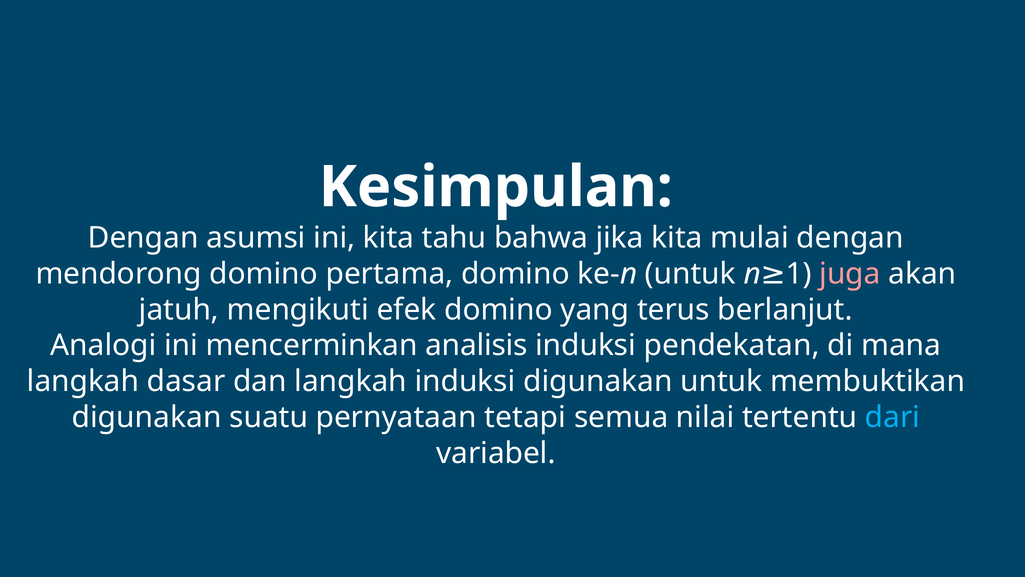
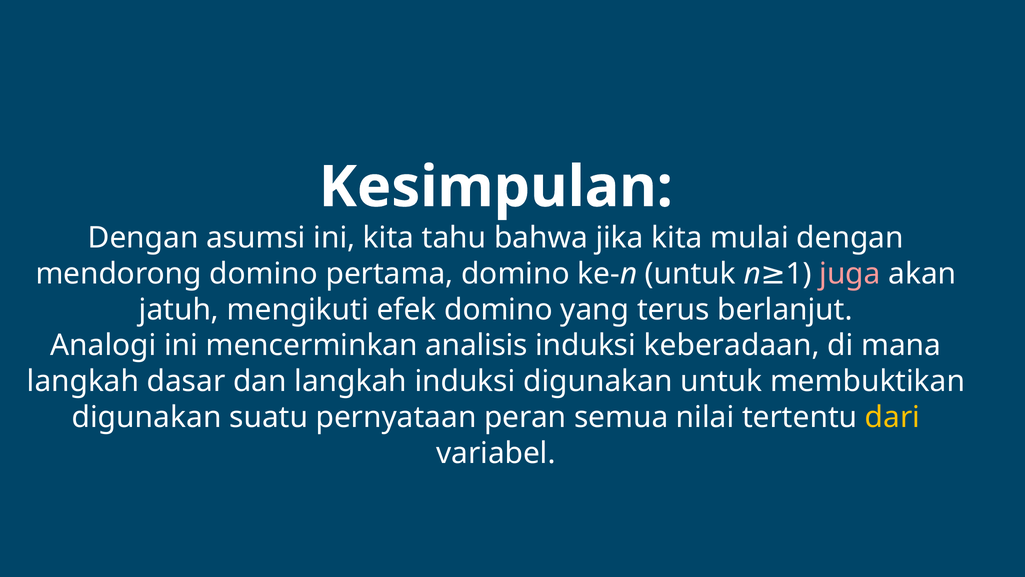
pendekatan: pendekatan -> keberadaan
tetapi: tetapi -> peran
dari colour: light blue -> yellow
